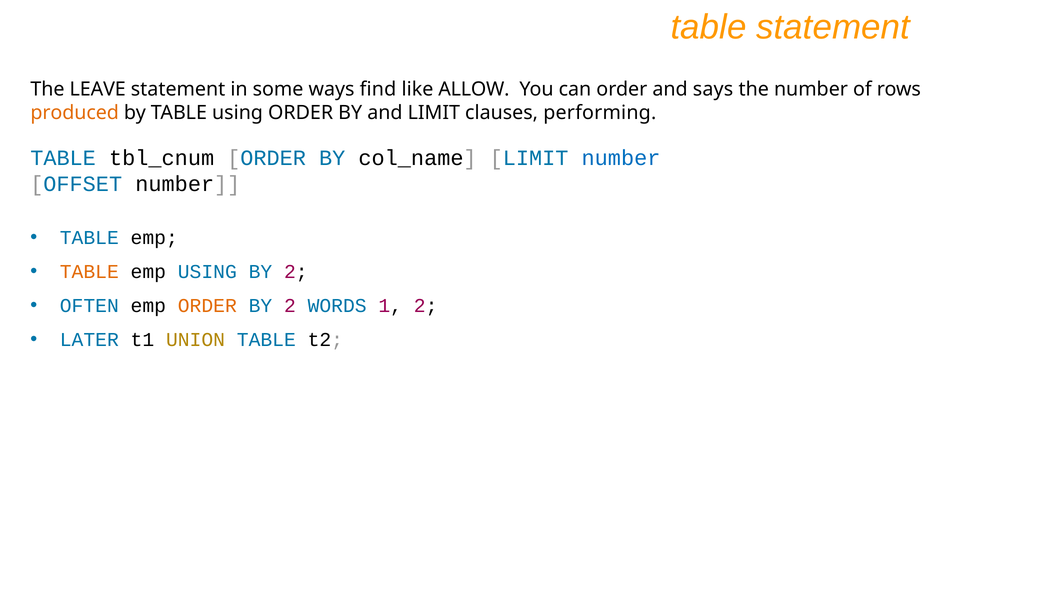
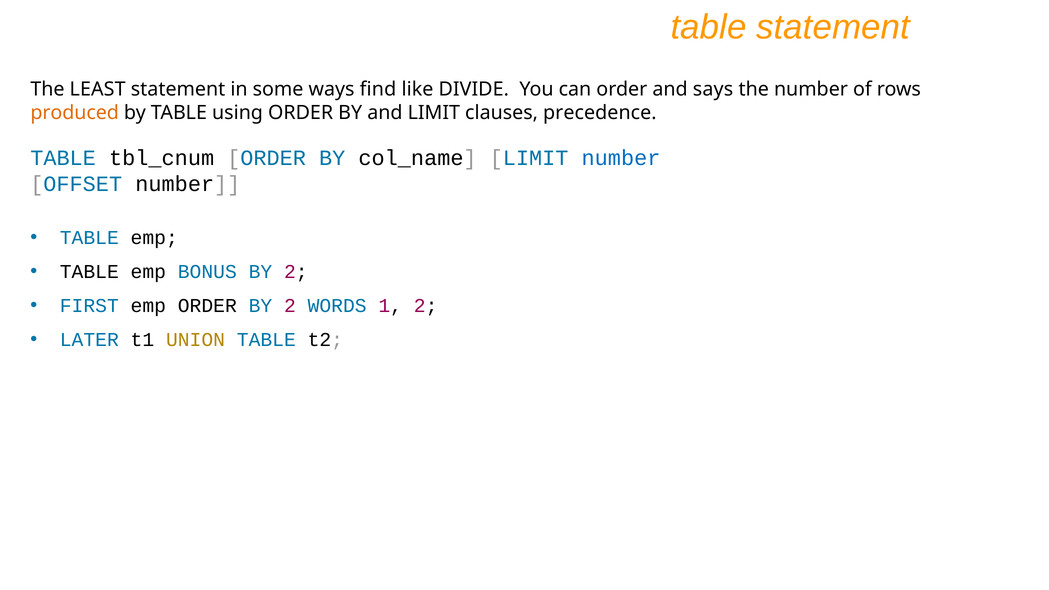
LEAVE: LEAVE -> LEAST
ALLOW: ALLOW -> DIVIDE
performing: performing -> precedence
TABLE at (89, 272) colour: orange -> black
emp USING: USING -> BONUS
OFTEN: OFTEN -> FIRST
ORDER at (207, 306) colour: orange -> black
